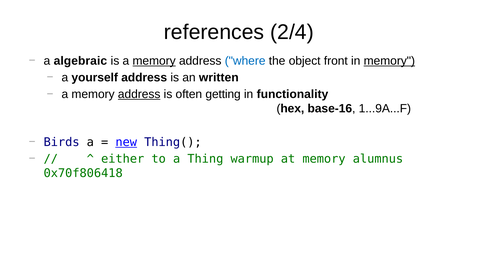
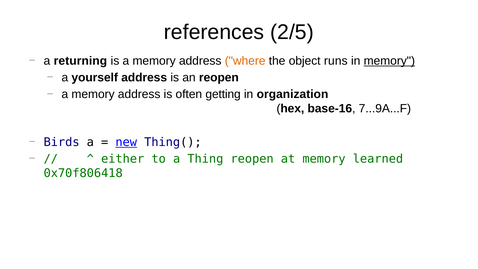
2/4: 2/4 -> 2/5
algebraic: algebraic -> returning
memory at (154, 61) underline: present -> none
where colour: blue -> orange
front: front -> runs
an written: written -> reopen
address at (139, 94) underline: present -> none
functionality: functionality -> organization
1...9A...F: 1...9A...F -> 7...9A...F
Thing warmup: warmup -> reopen
alumnus: alumnus -> learned
